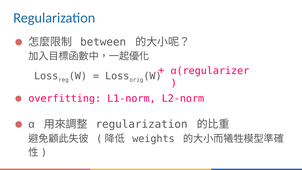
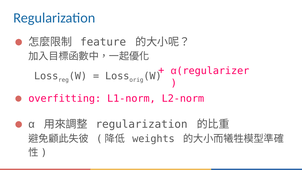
between: between -> feature
